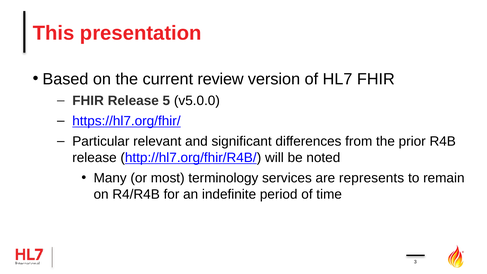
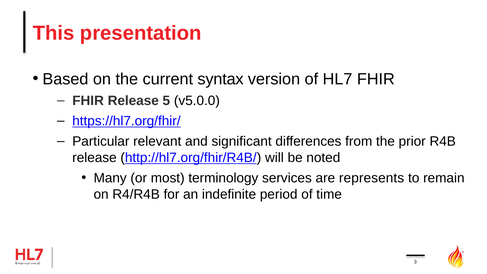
review: review -> syntax
